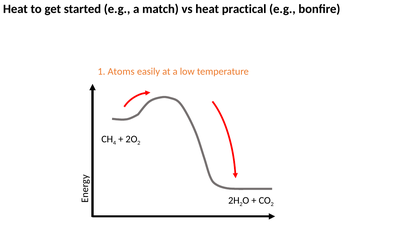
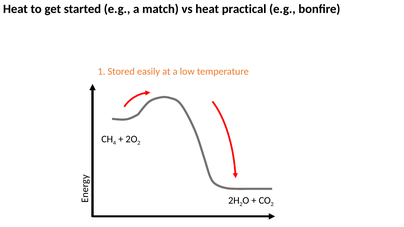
Atoms: Atoms -> Stored
